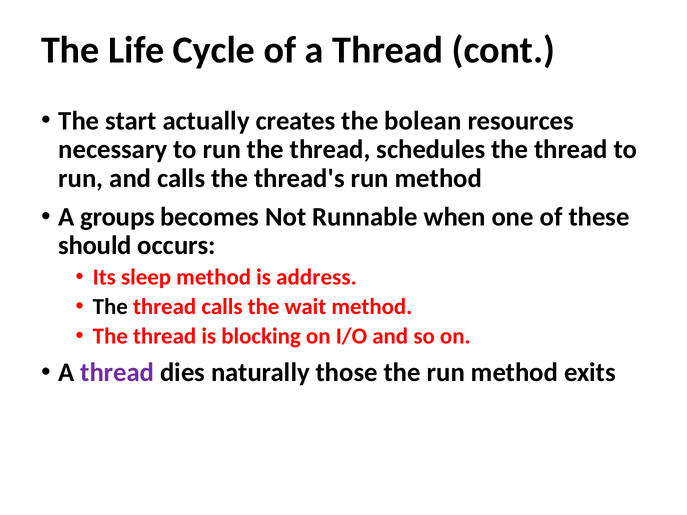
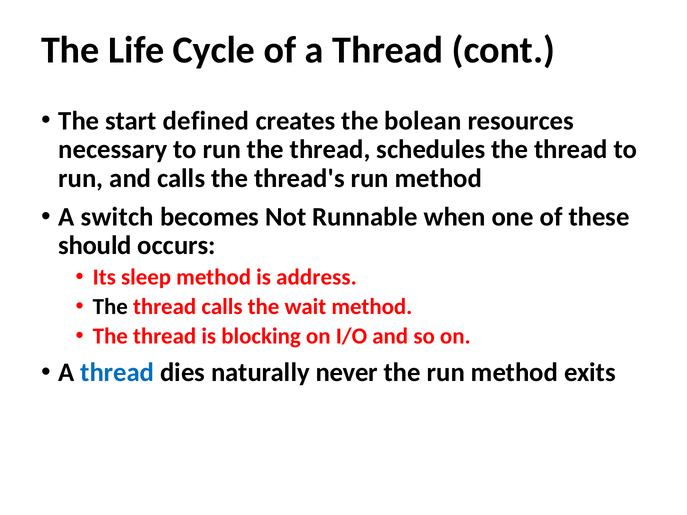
actually: actually -> defined
groups: groups -> switch
thread at (117, 373) colour: purple -> blue
those: those -> never
